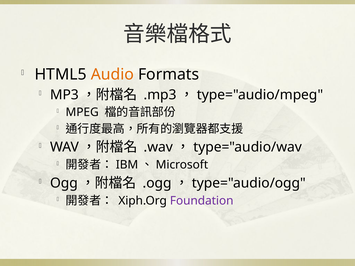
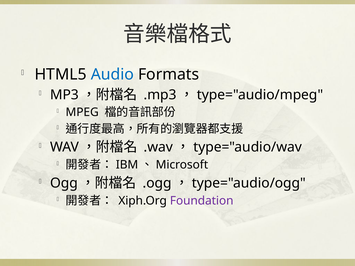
Audio colour: orange -> blue
